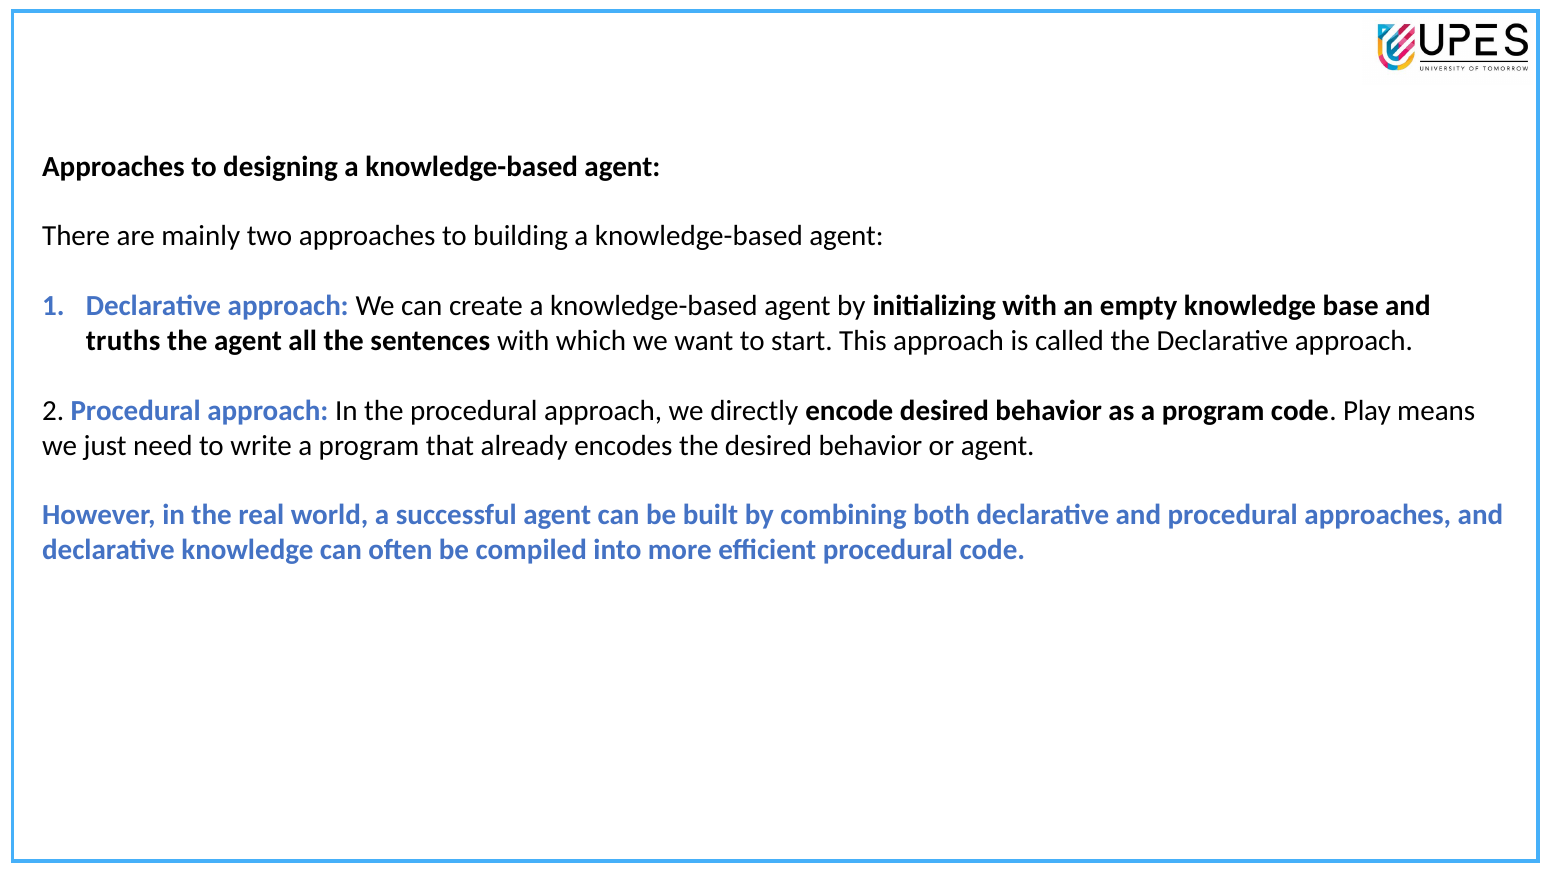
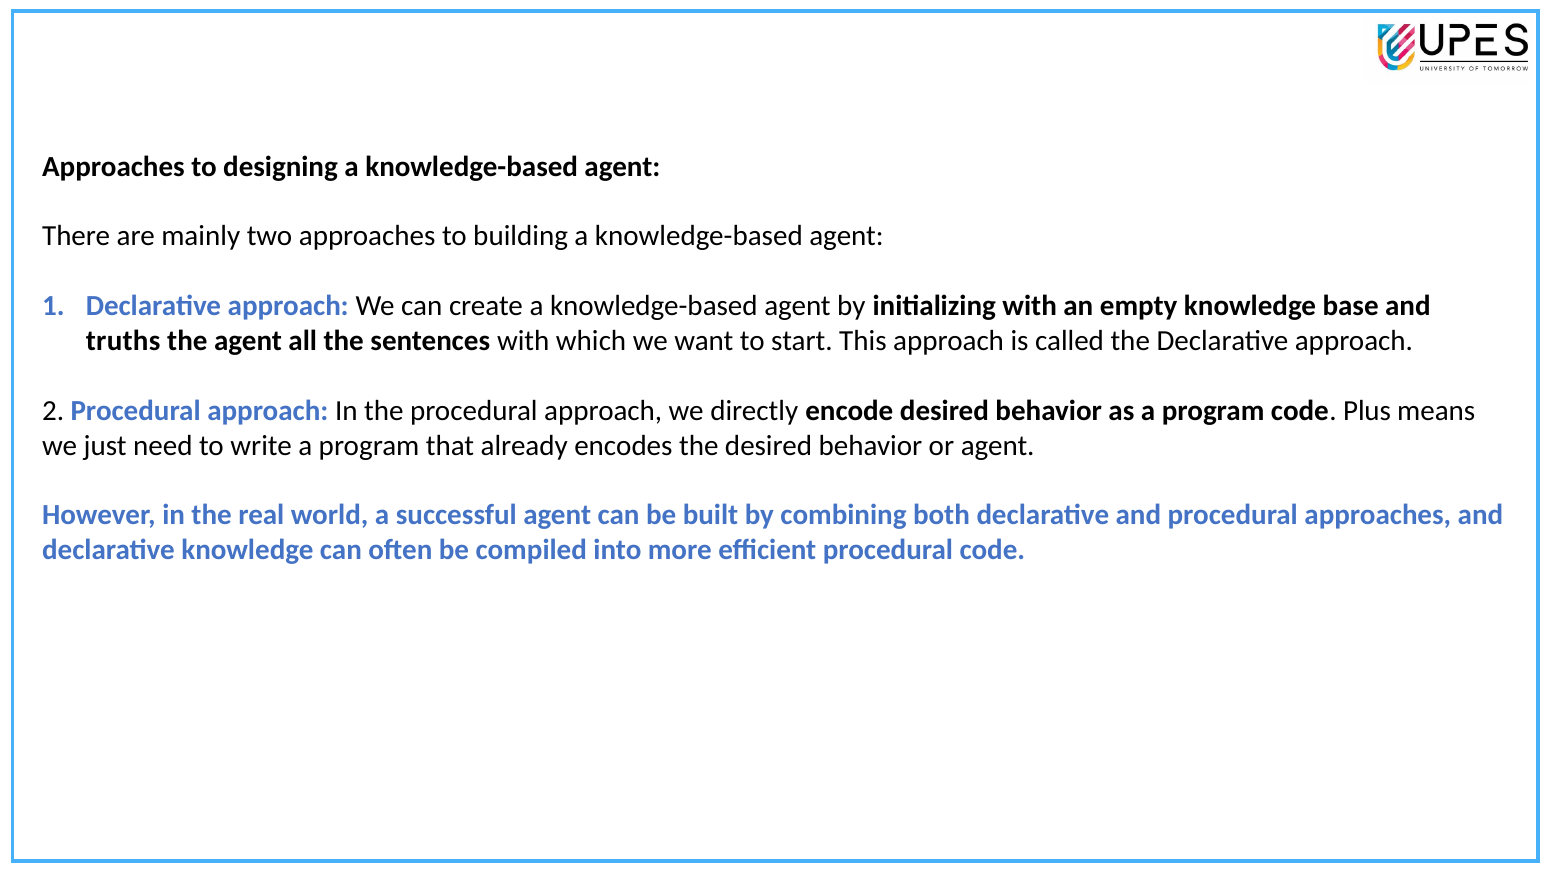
Play: Play -> Plus
